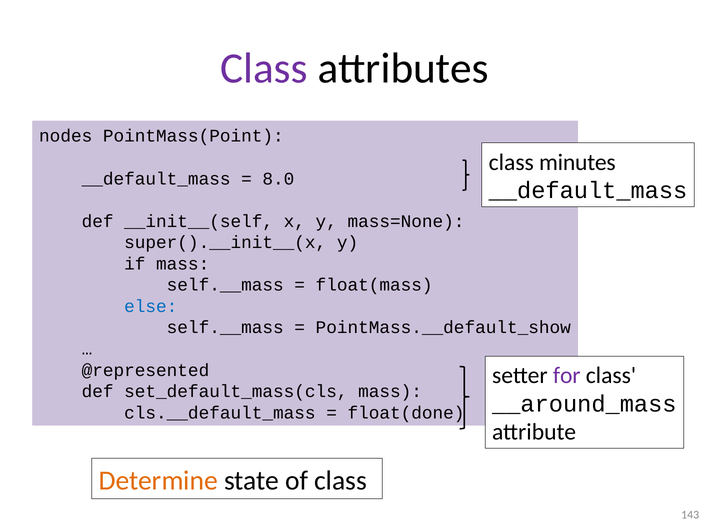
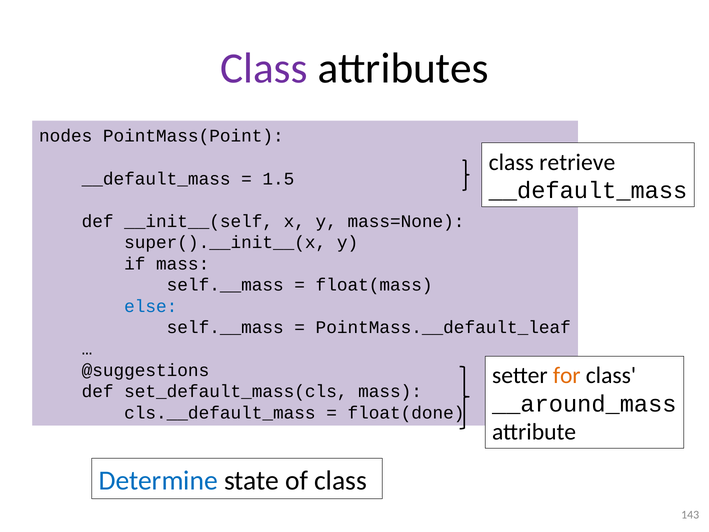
minutes: minutes -> retrieve
8.0: 8.0 -> 1.5
PointMass.__default_show: PointMass.__default_show -> PointMass.__default_leaf
@represented: @represented -> @suggestions
for colour: purple -> orange
Determine colour: orange -> blue
